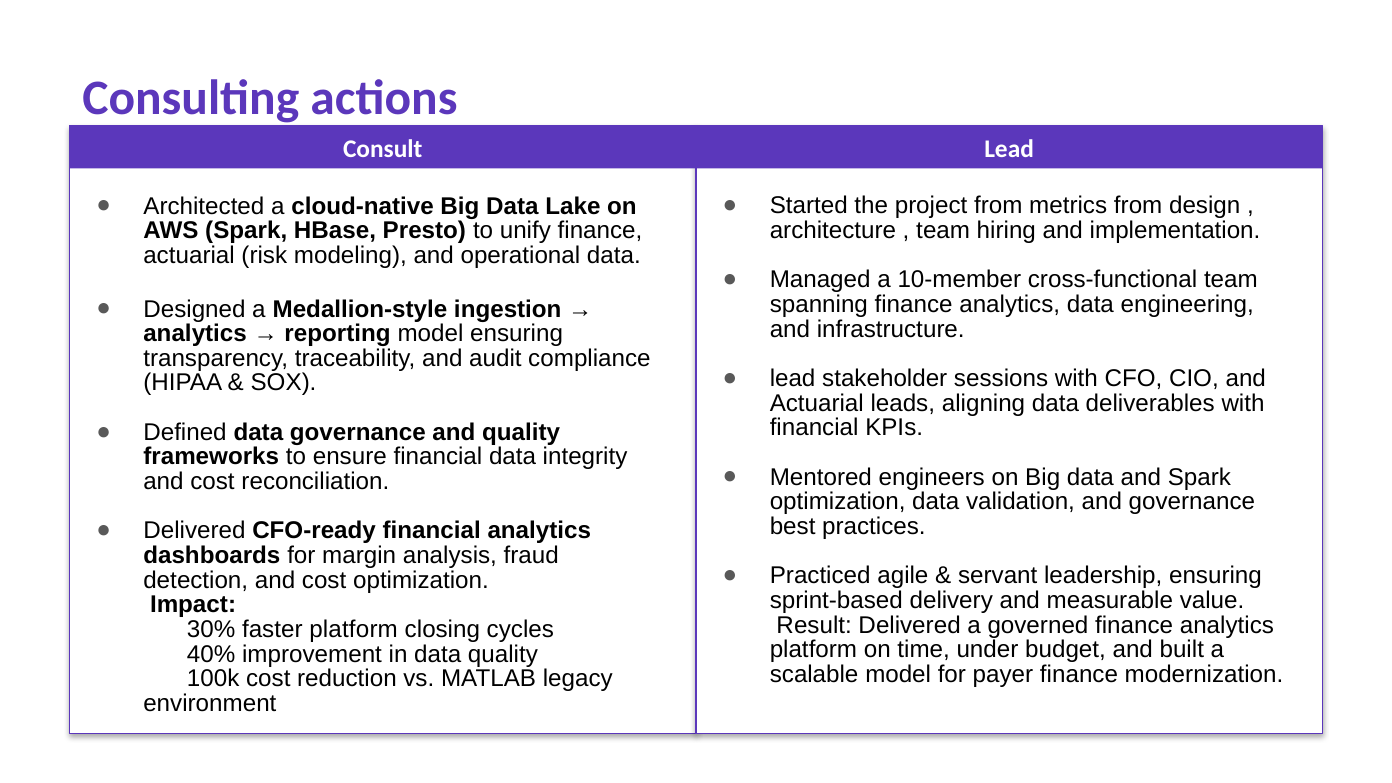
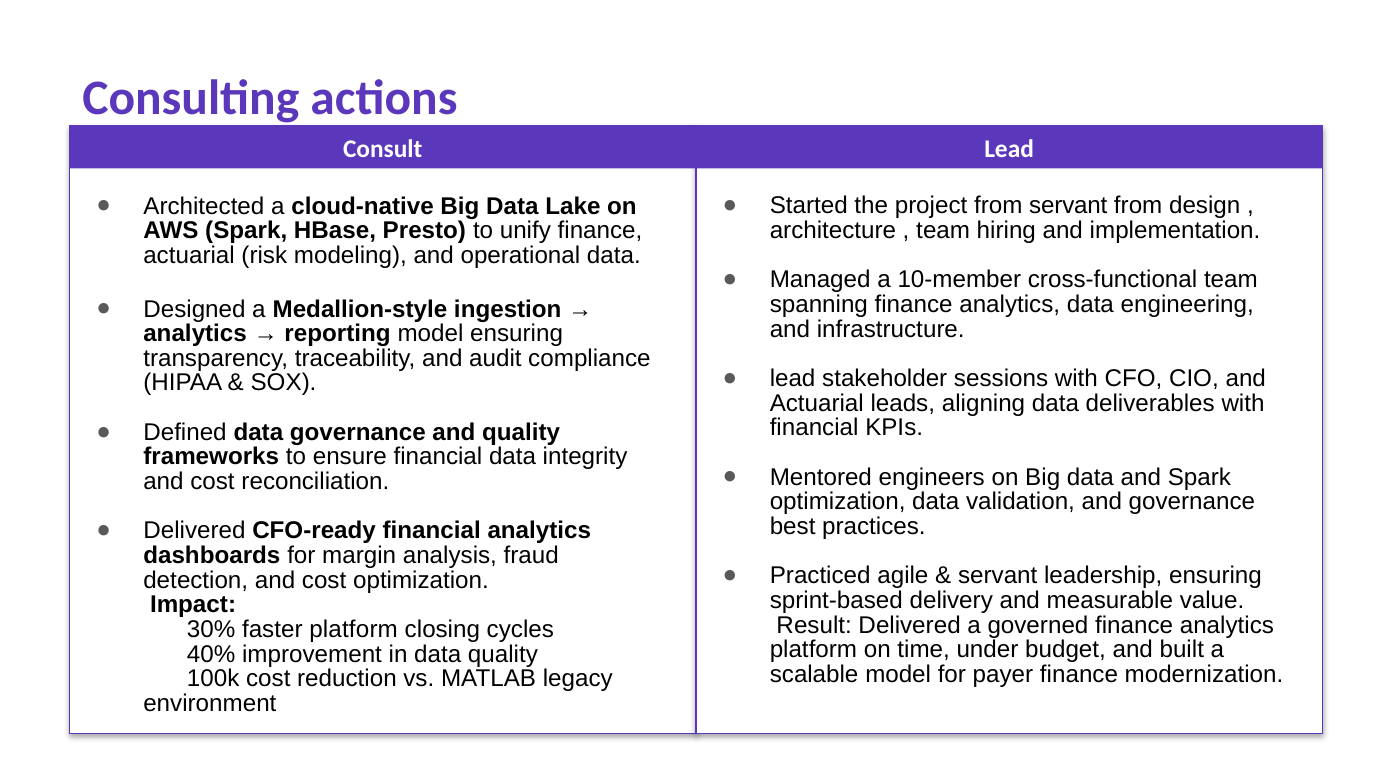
from metrics: metrics -> servant
